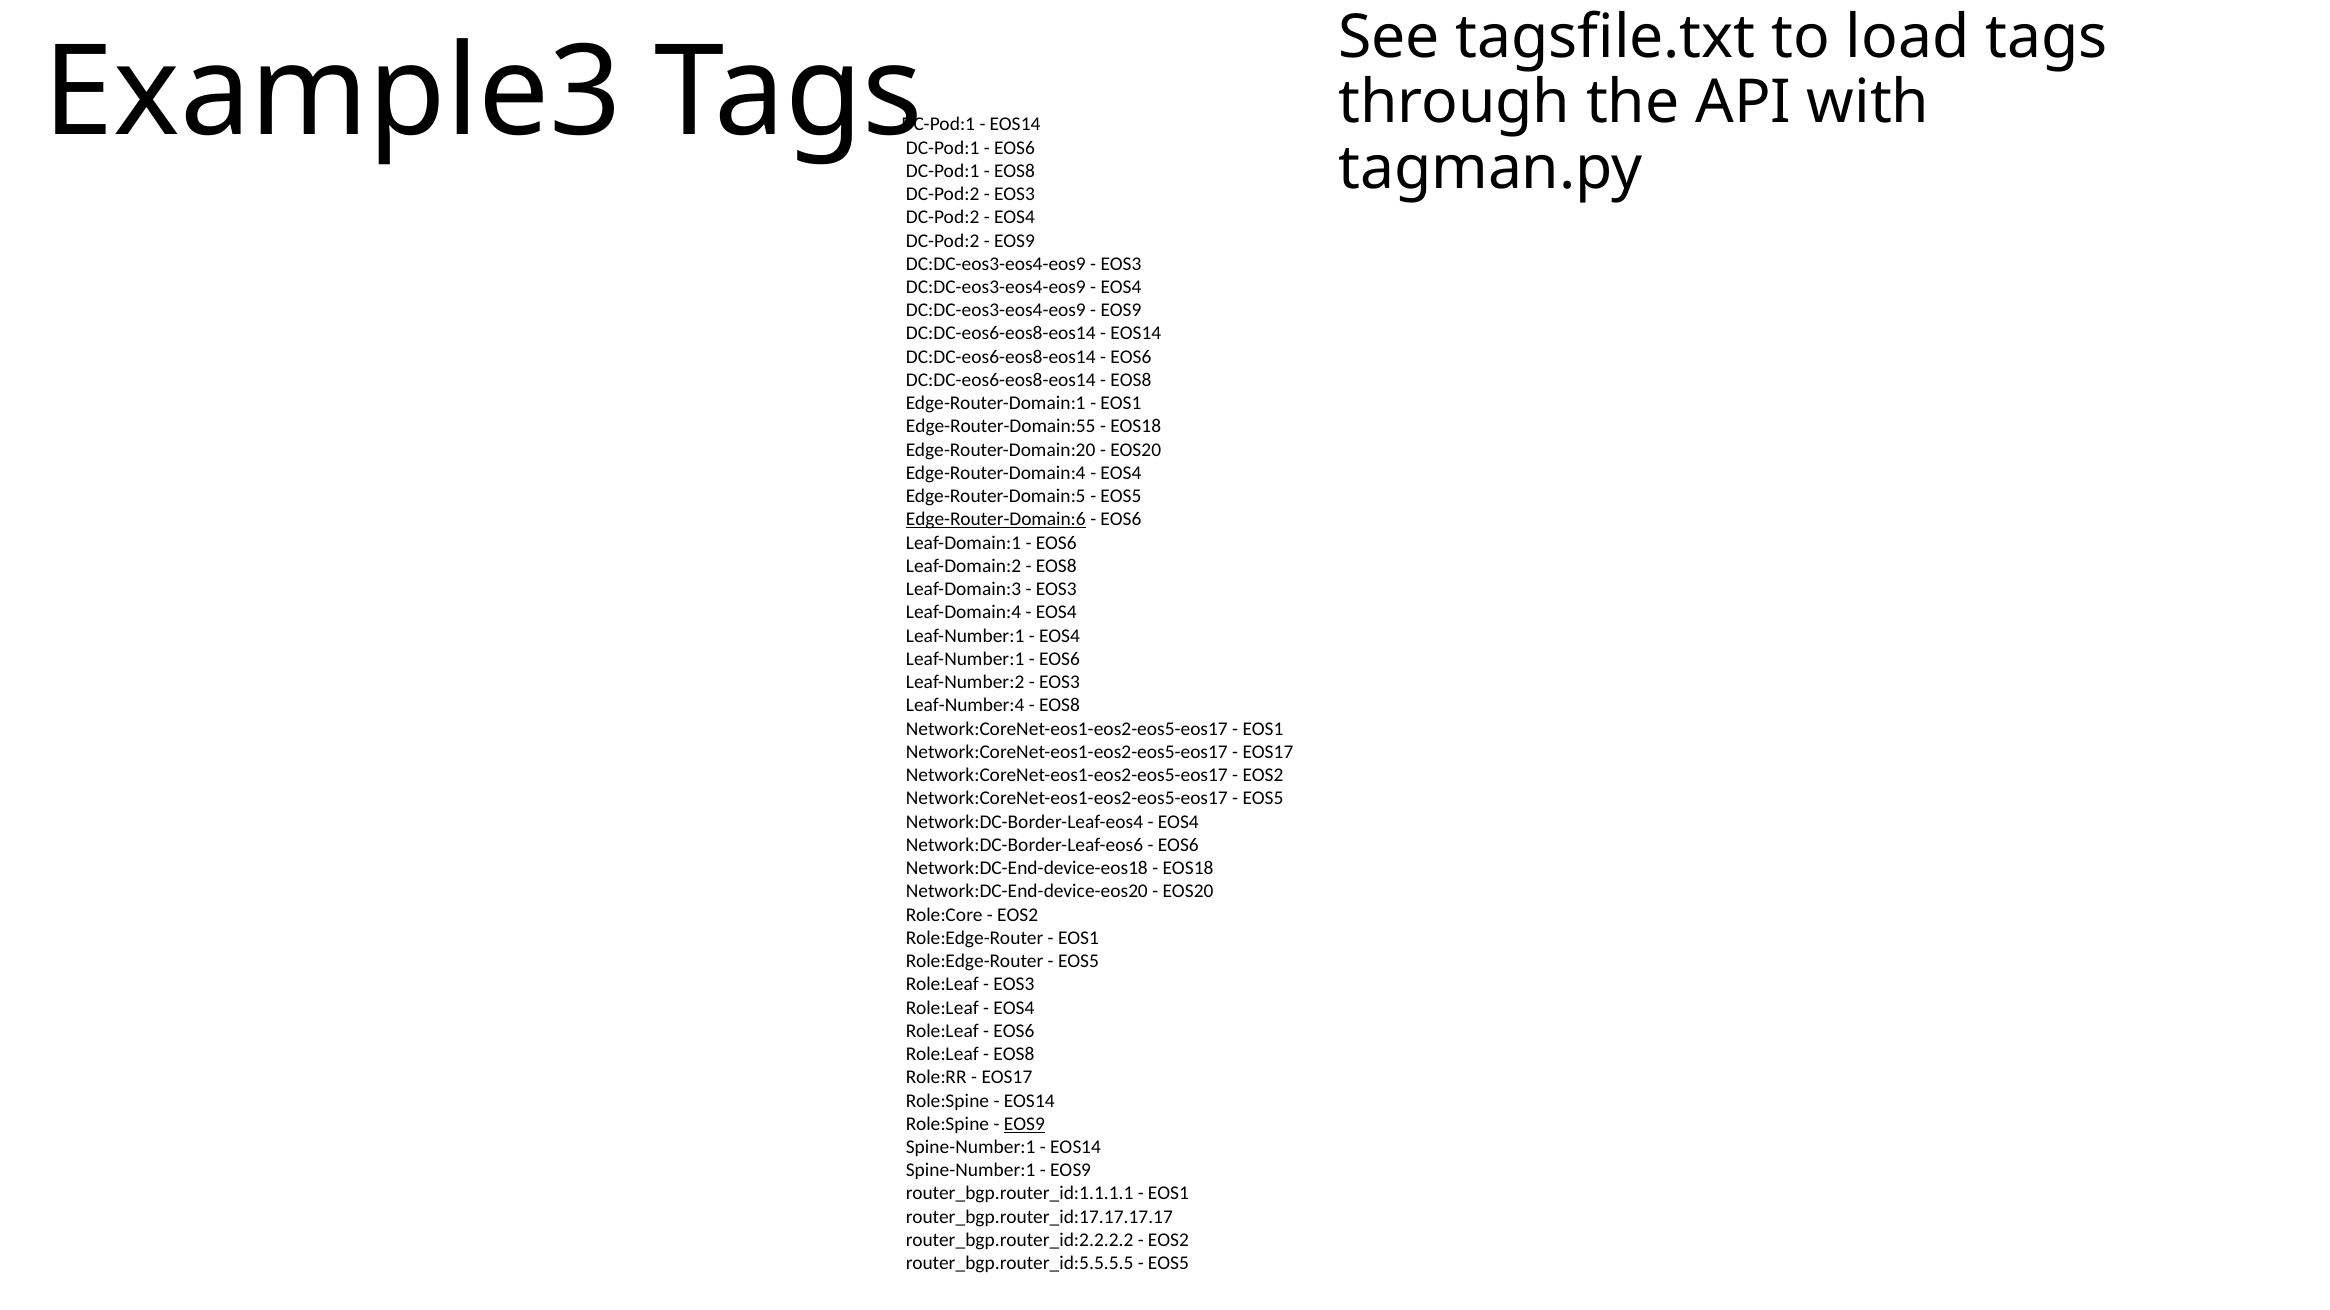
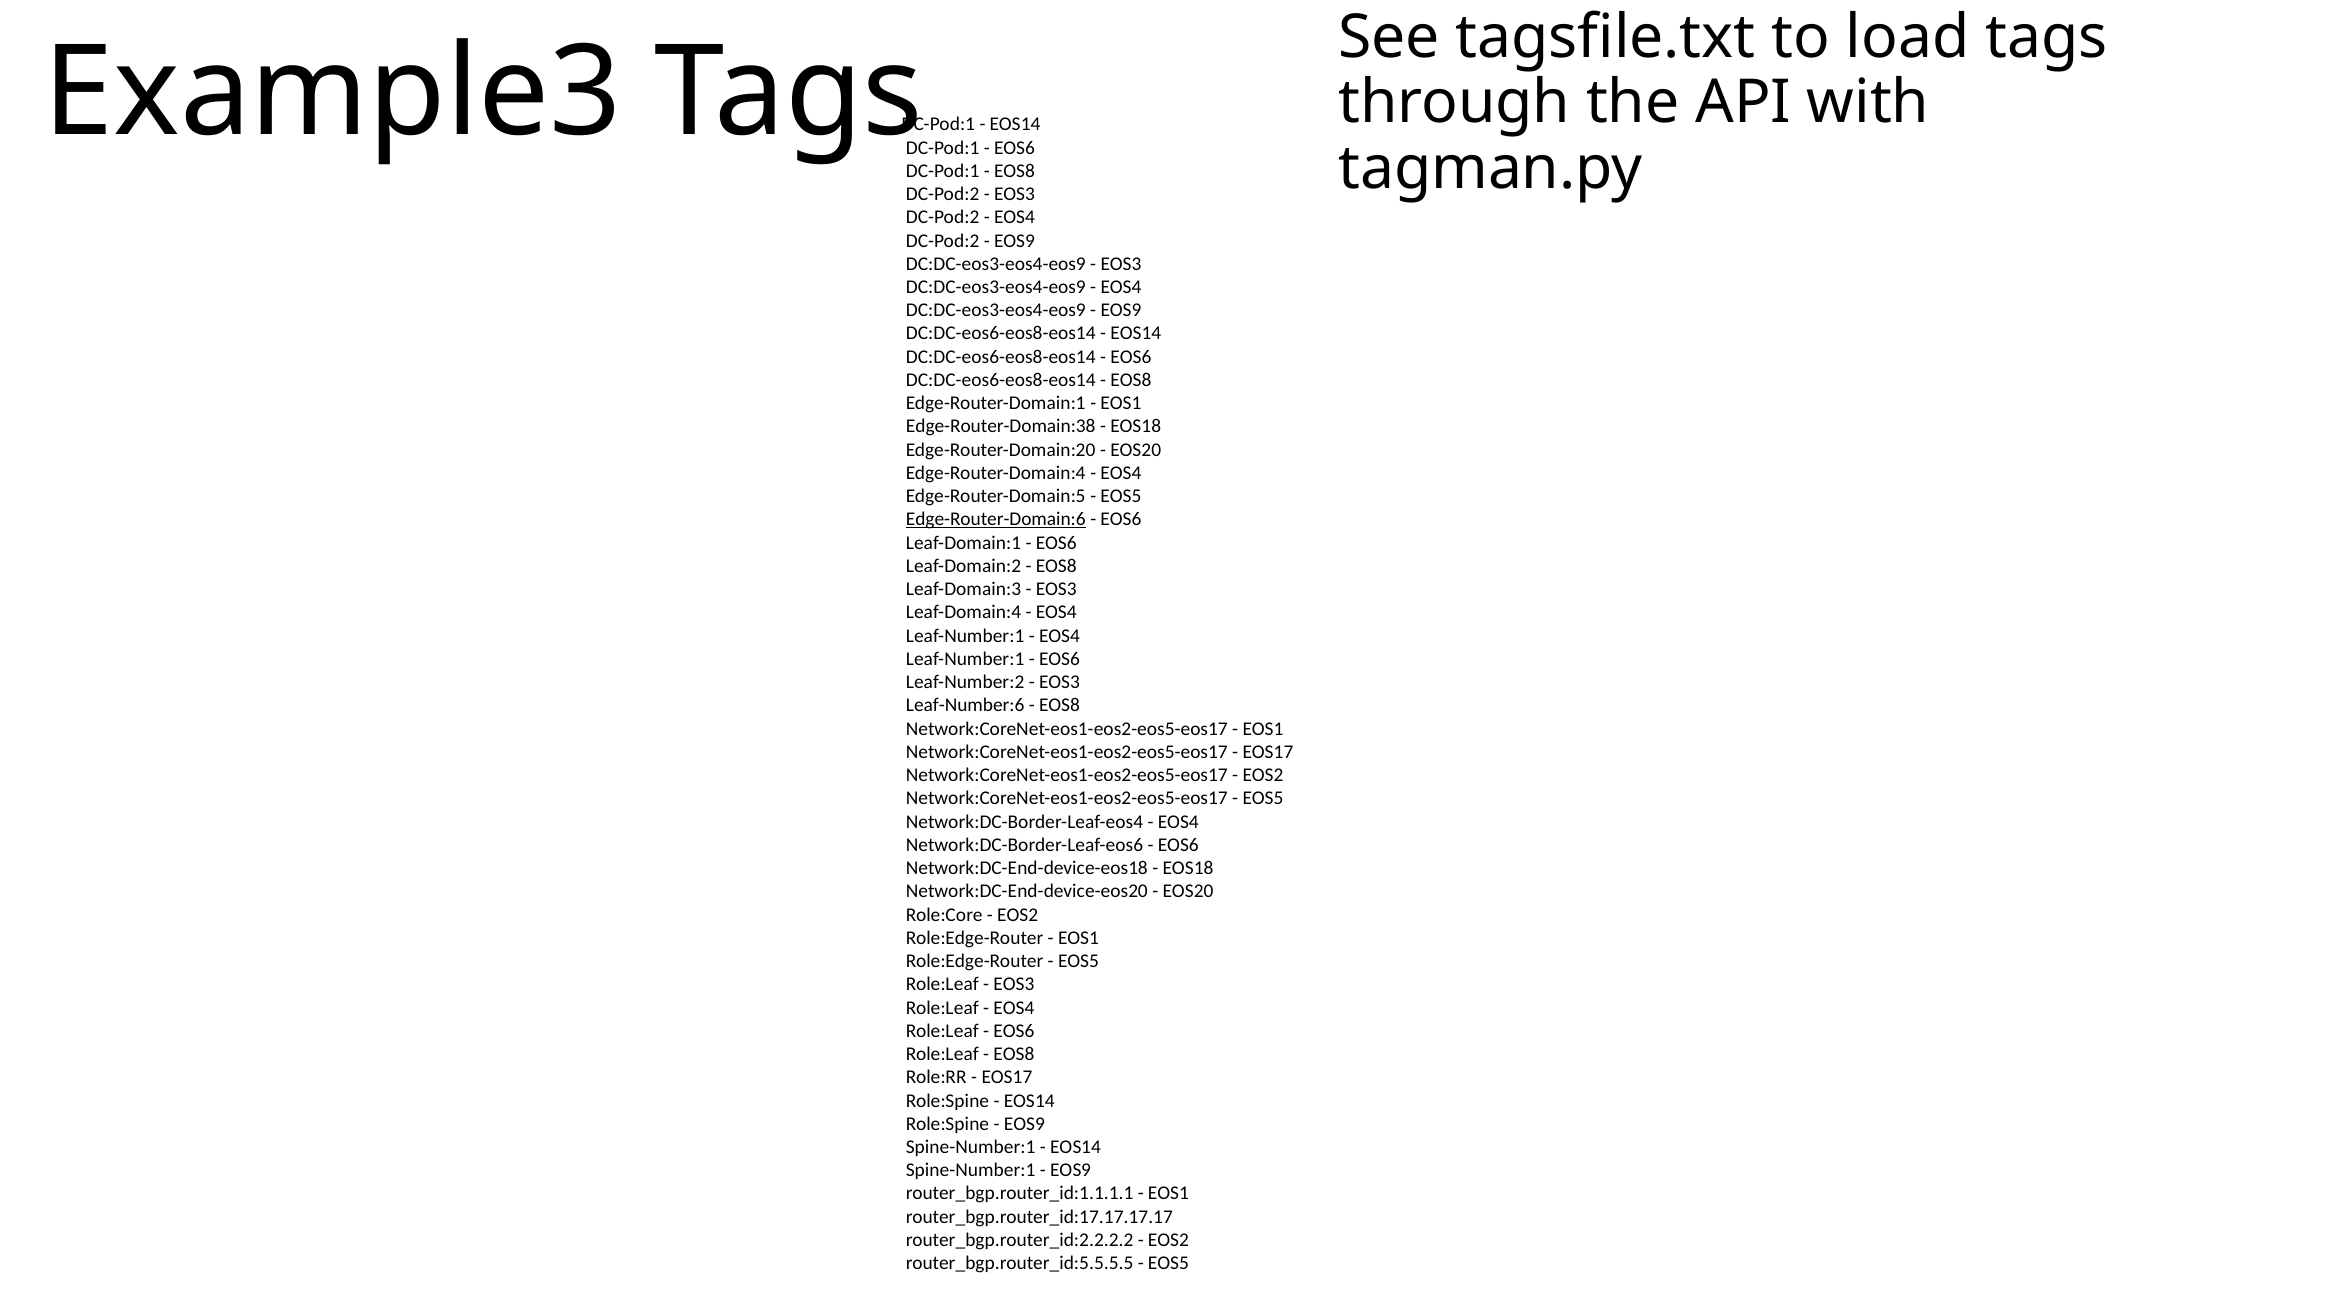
Edge-Router-Domain:55: Edge-Router-Domain:55 -> Edge-Router-Domain:38
Leaf-Number:4: Leaf-Number:4 -> Leaf-Number:6
EOS9 at (1024, 1124) underline: present -> none
